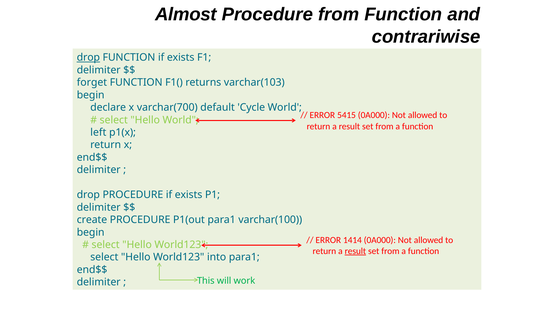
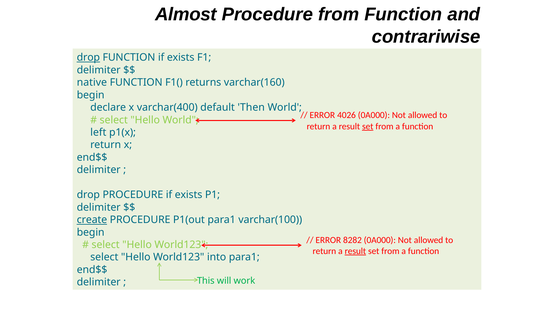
forget: forget -> native
varchar(103: varchar(103 -> varchar(160
varchar(700: varchar(700 -> varchar(400
Cycle: Cycle -> Then
5415: 5415 -> 4026
set at (368, 126) underline: none -> present
create underline: none -> present
1414: 1414 -> 8282
